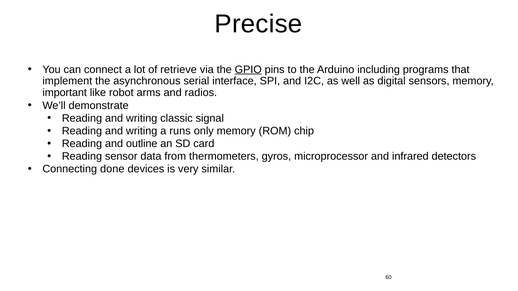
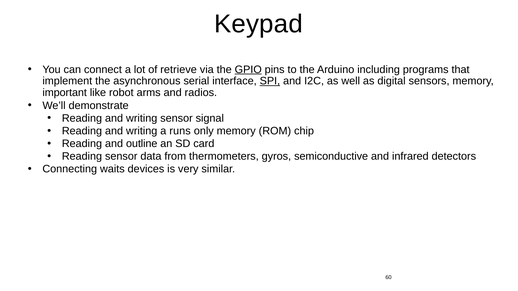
Precise: Precise -> Keypad
SPI underline: none -> present
writing classic: classic -> sensor
microprocessor: microprocessor -> semiconductive
done: done -> waits
